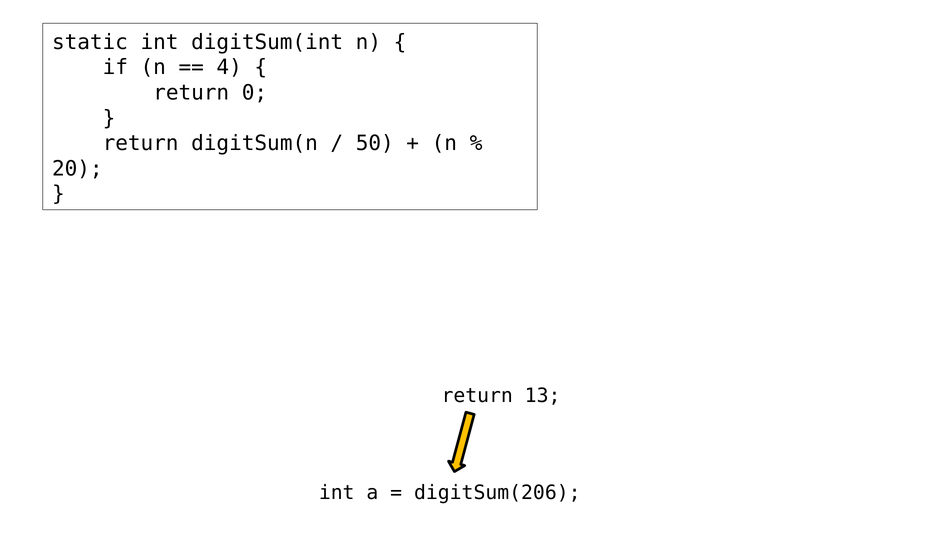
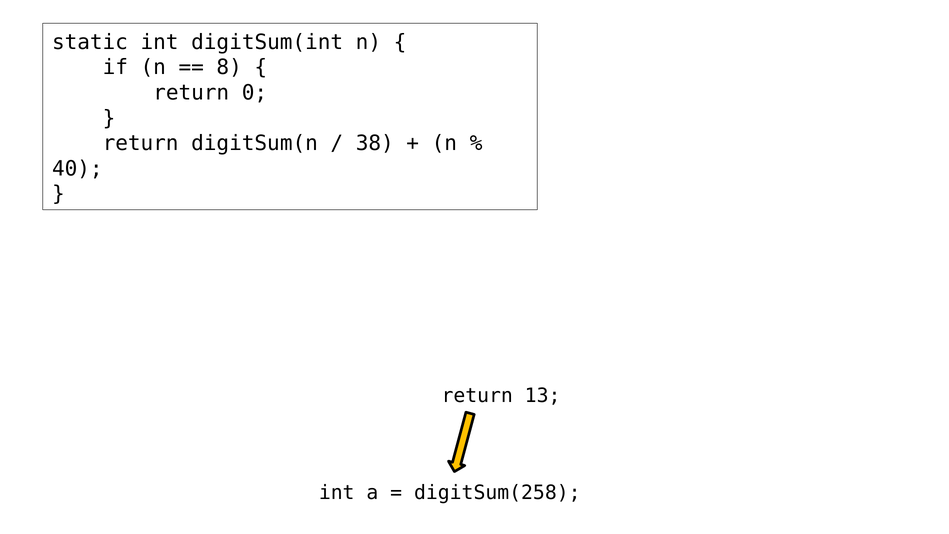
4: 4 -> 8
50: 50 -> 38
20: 20 -> 40
digitSum(206: digitSum(206 -> digitSum(258
